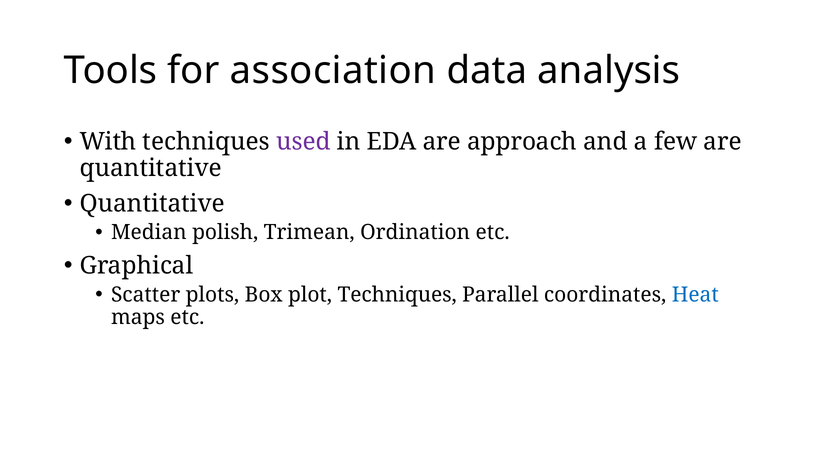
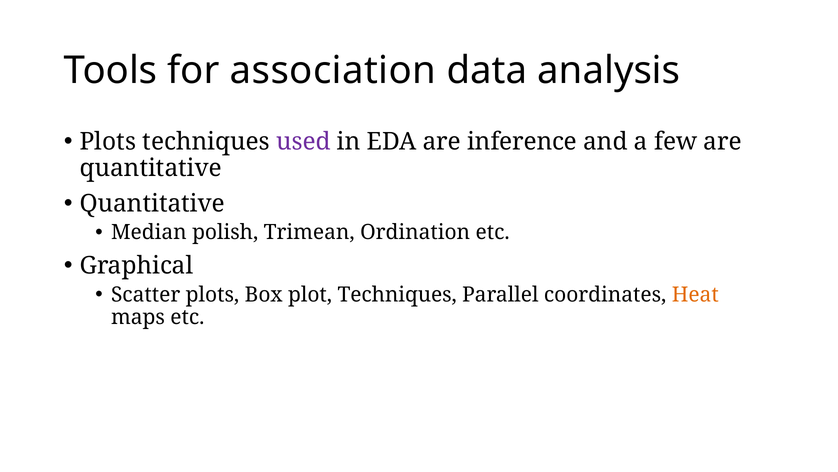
With at (108, 142): With -> Plots
approach: approach -> inference
Heat colour: blue -> orange
